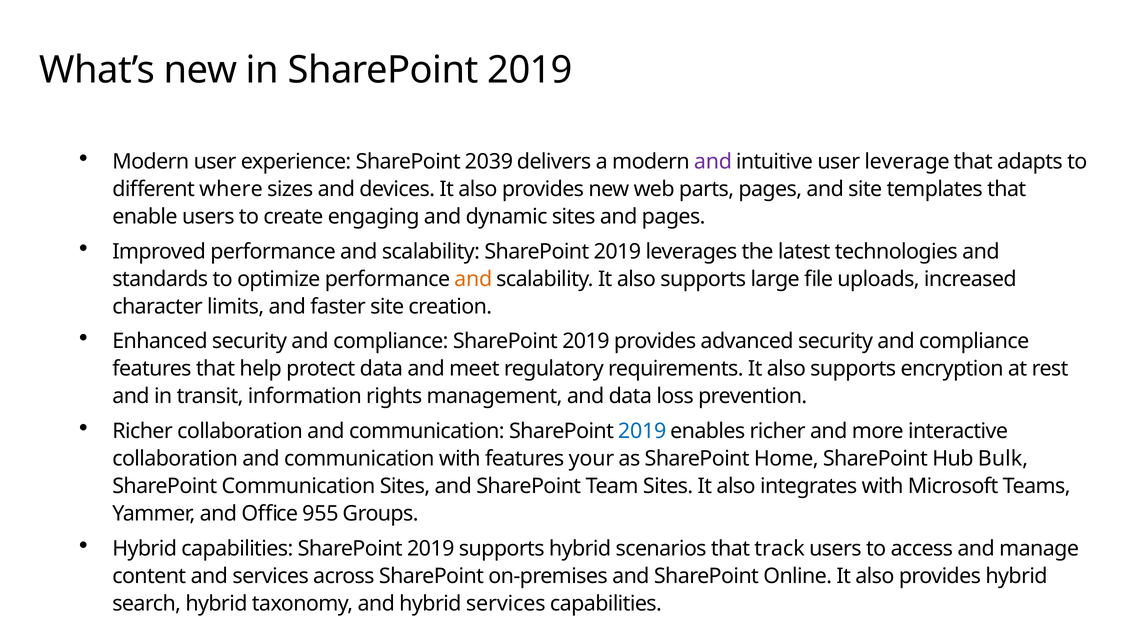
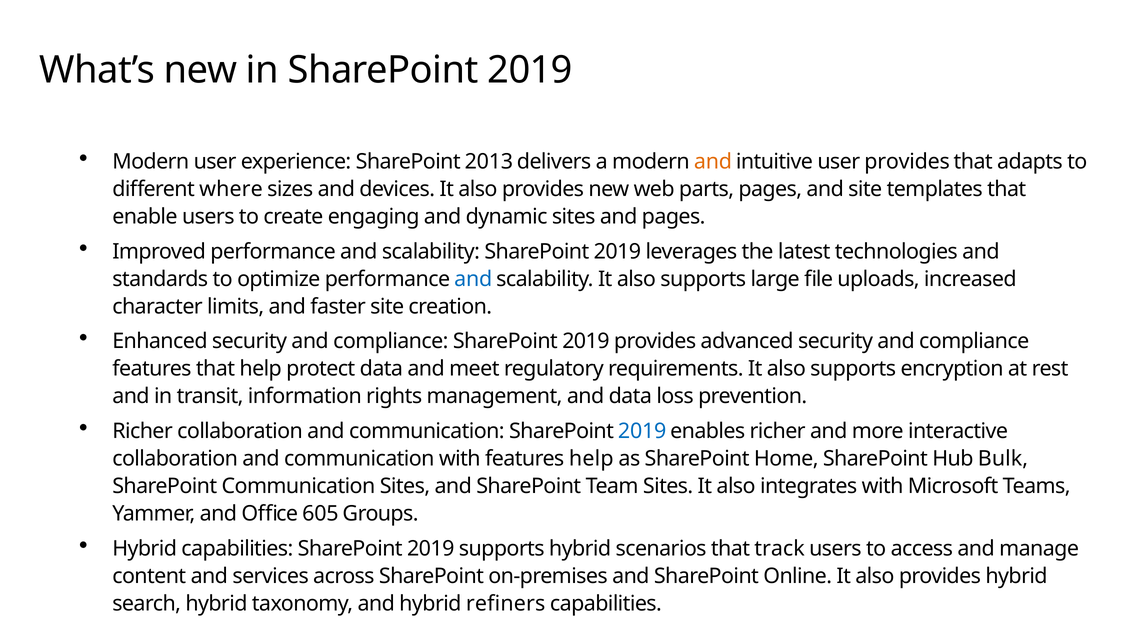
2039: 2039 -> 2013
and at (713, 161) colour: purple -> orange
user leverage: leverage -> provides
and at (473, 279) colour: orange -> blue
features your: your -> help
955: 955 -> 605
hybrid services: services -> refiners
